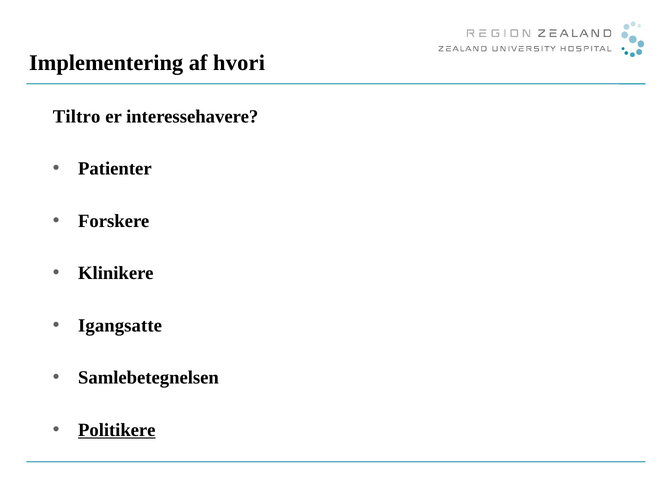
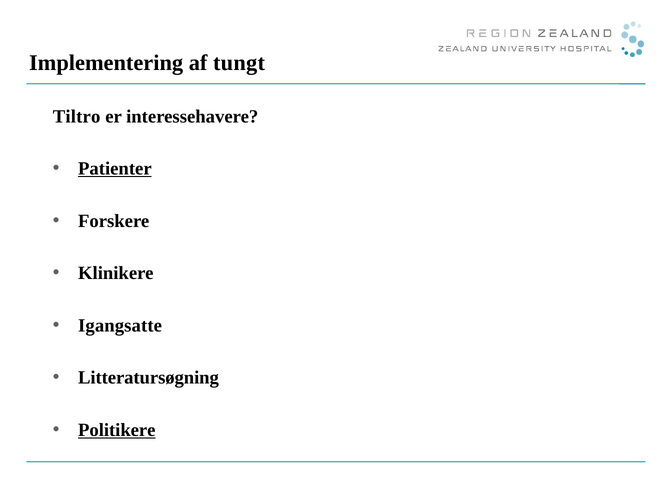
hvori: hvori -> tungt
Patienter underline: none -> present
Samlebetegnelsen: Samlebetegnelsen -> Litteratursøgning
